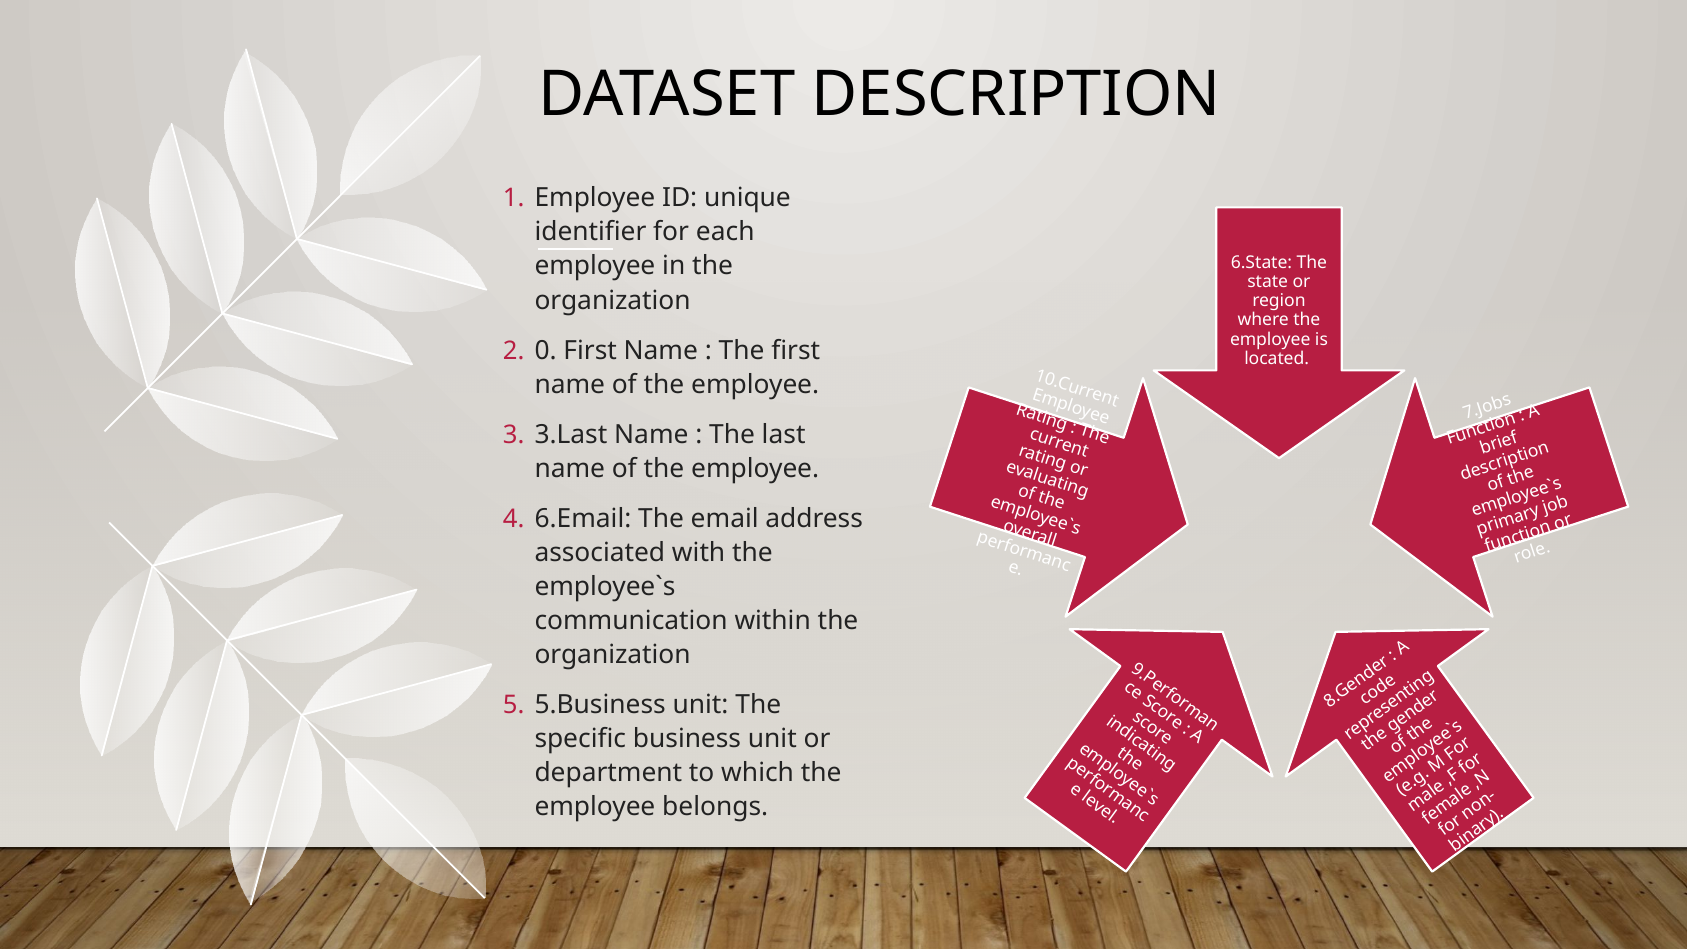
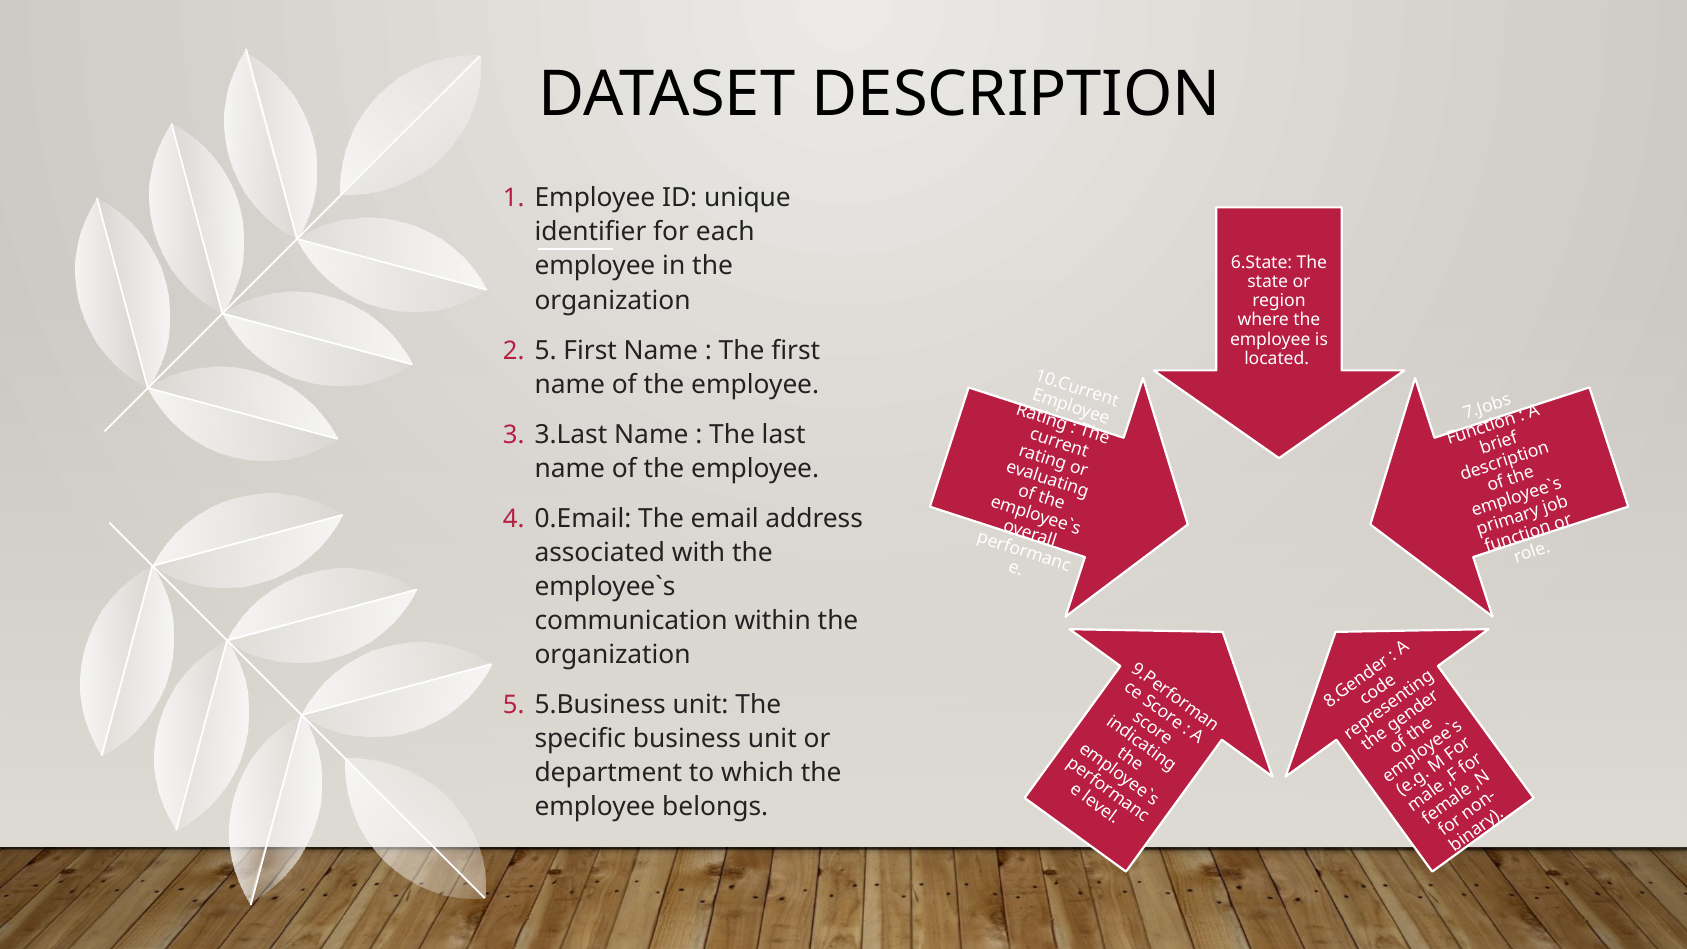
2 0: 0 -> 5
6.Email: 6.Email -> 0.Email
